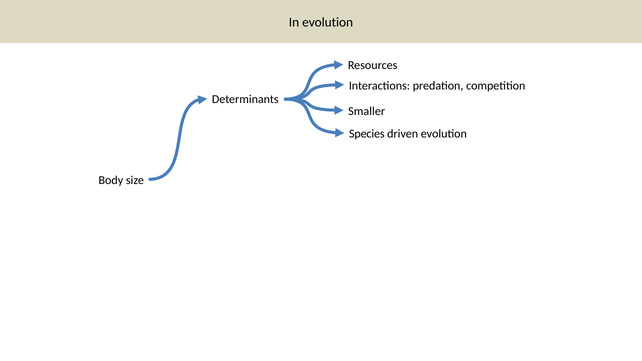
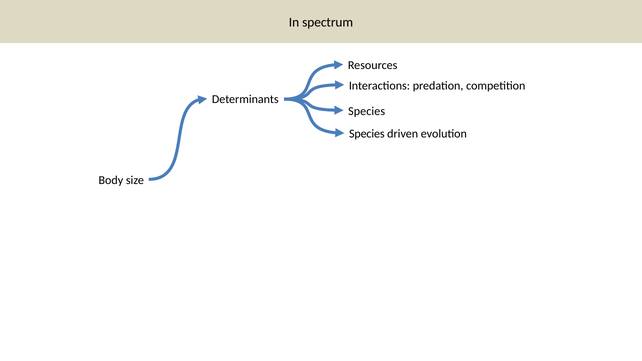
In evolution: evolution -> spectrum
Smaller at (367, 111): Smaller -> Species
